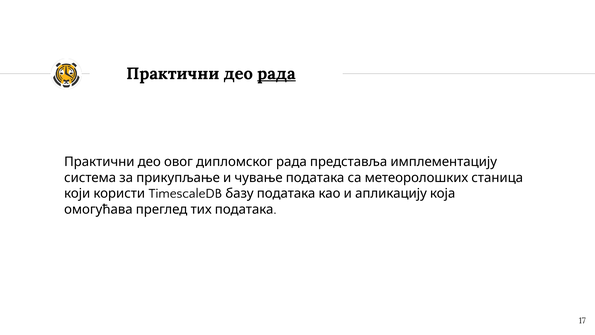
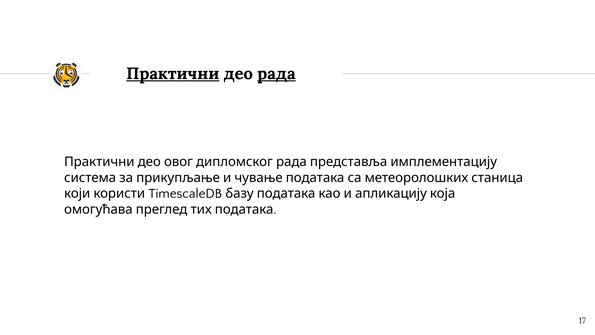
Практични underline: none -> present
